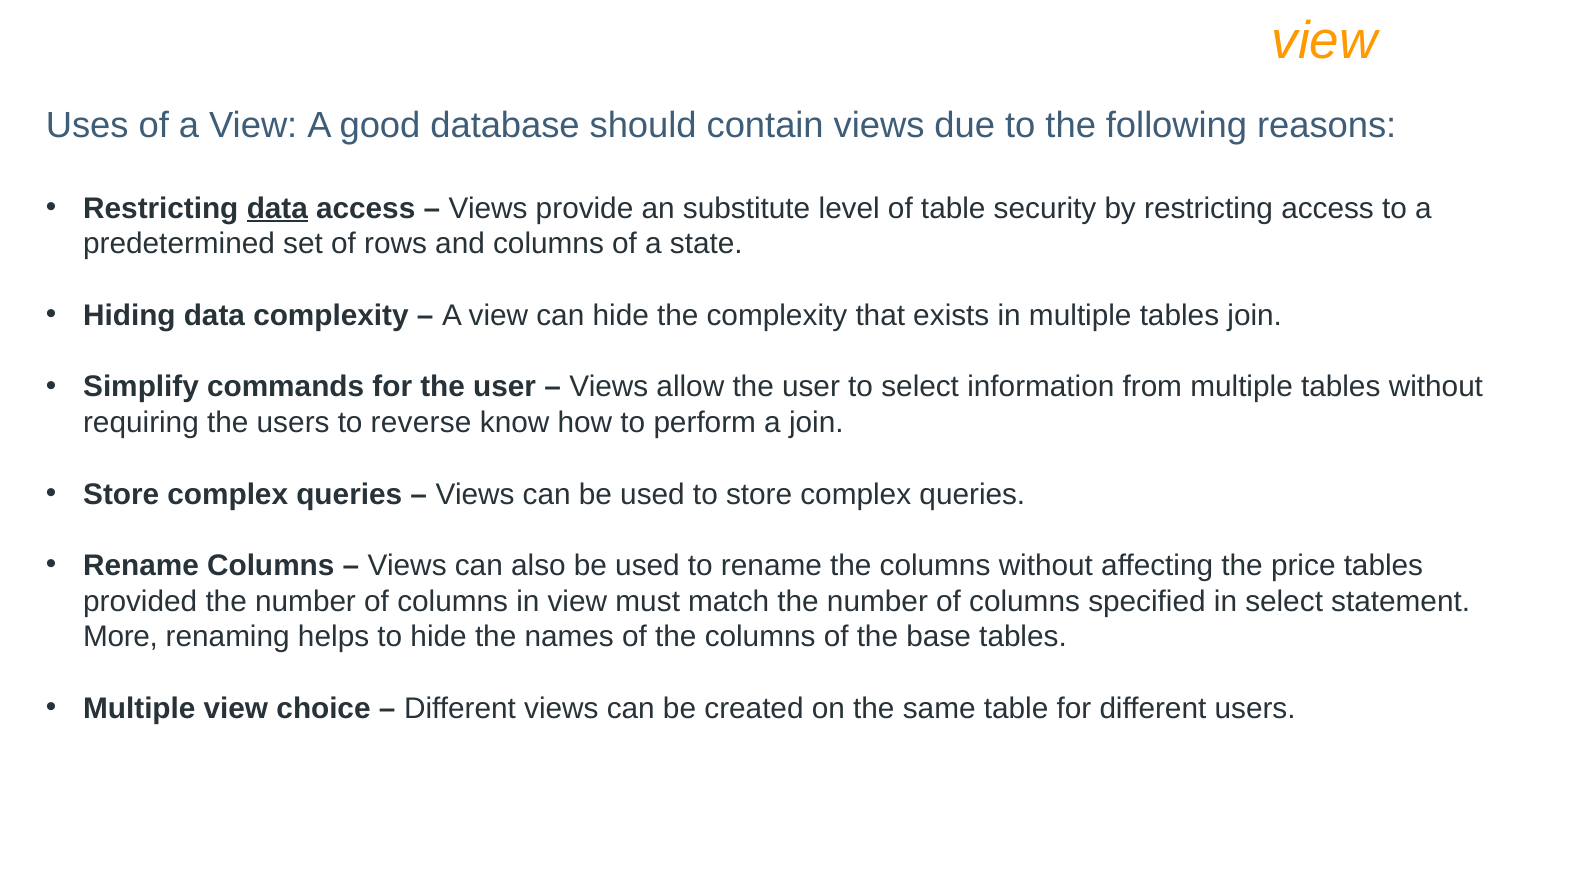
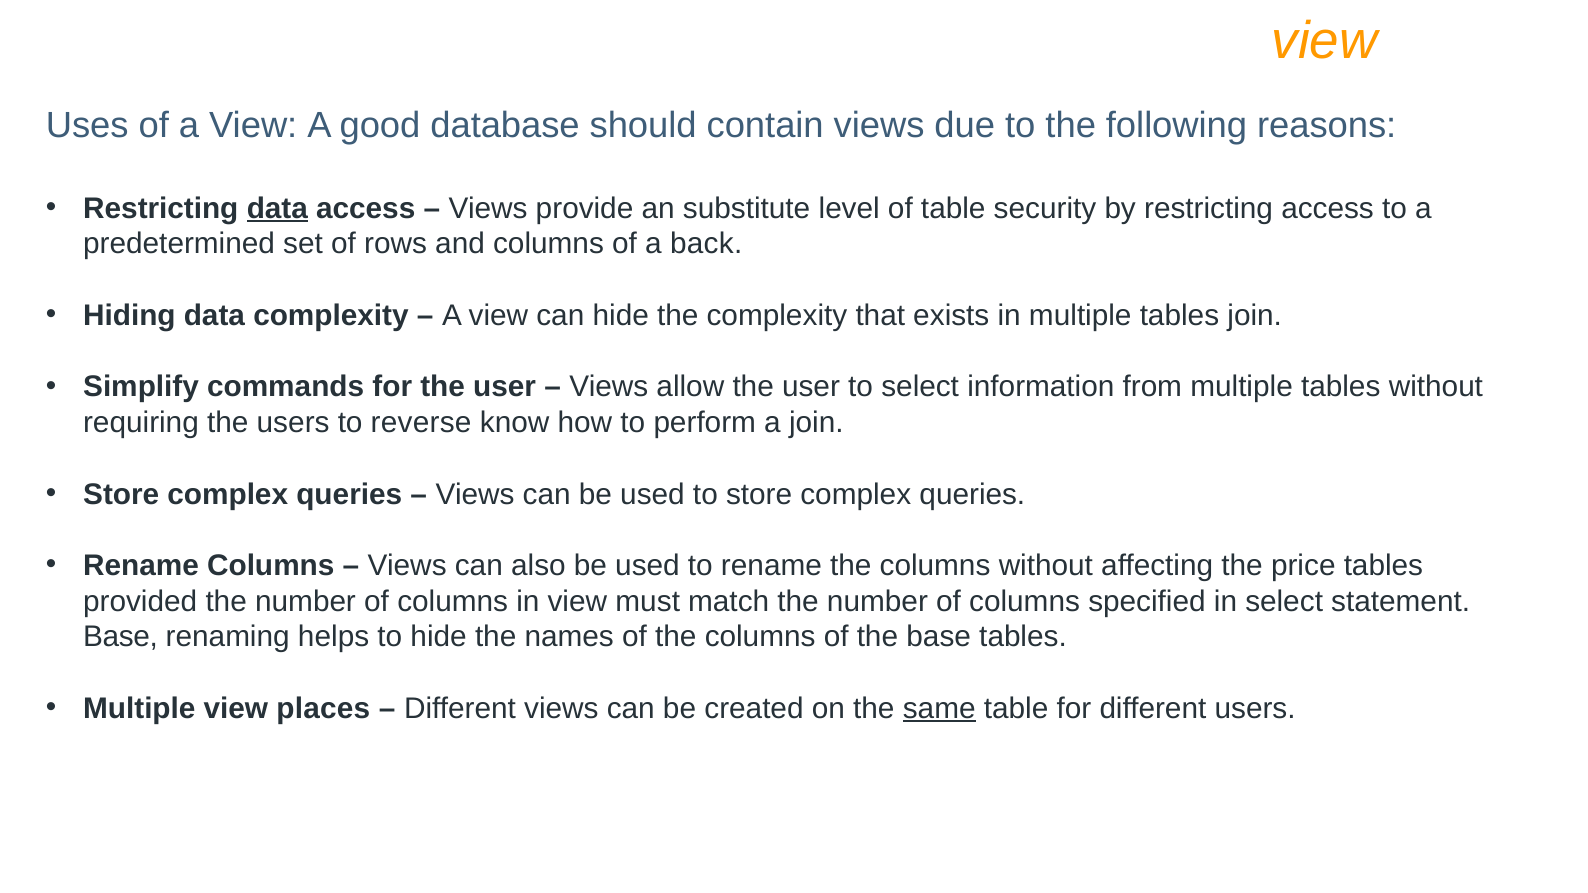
state: state -> back
More at (121, 637): More -> Base
choice: choice -> places
same underline: none -> present
